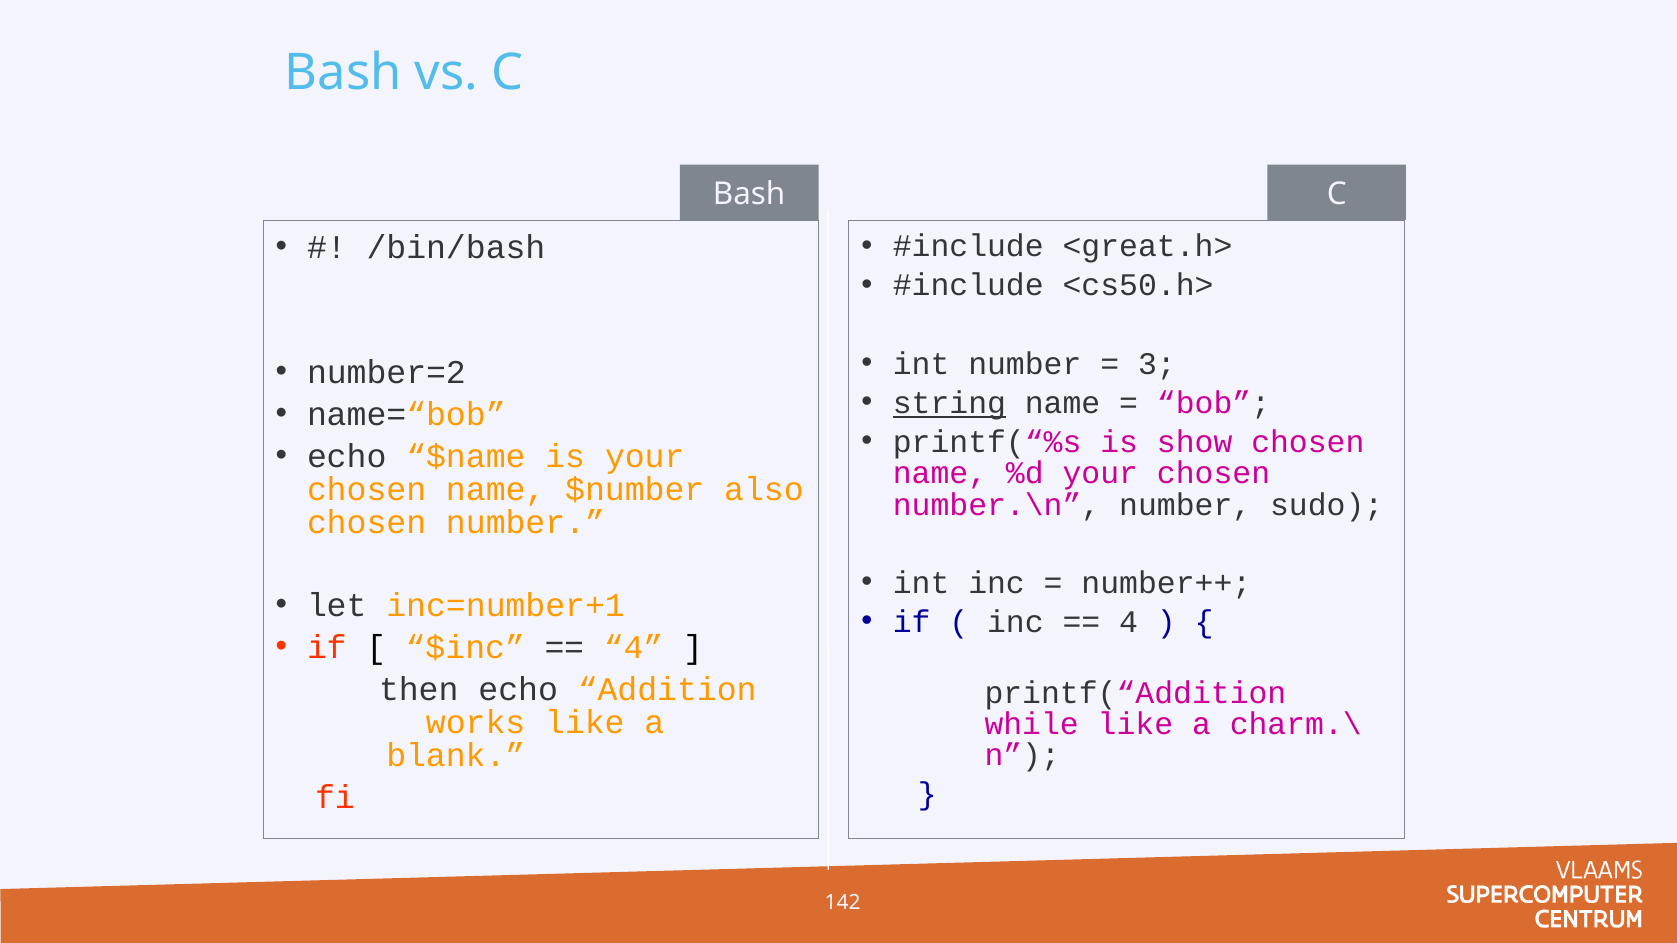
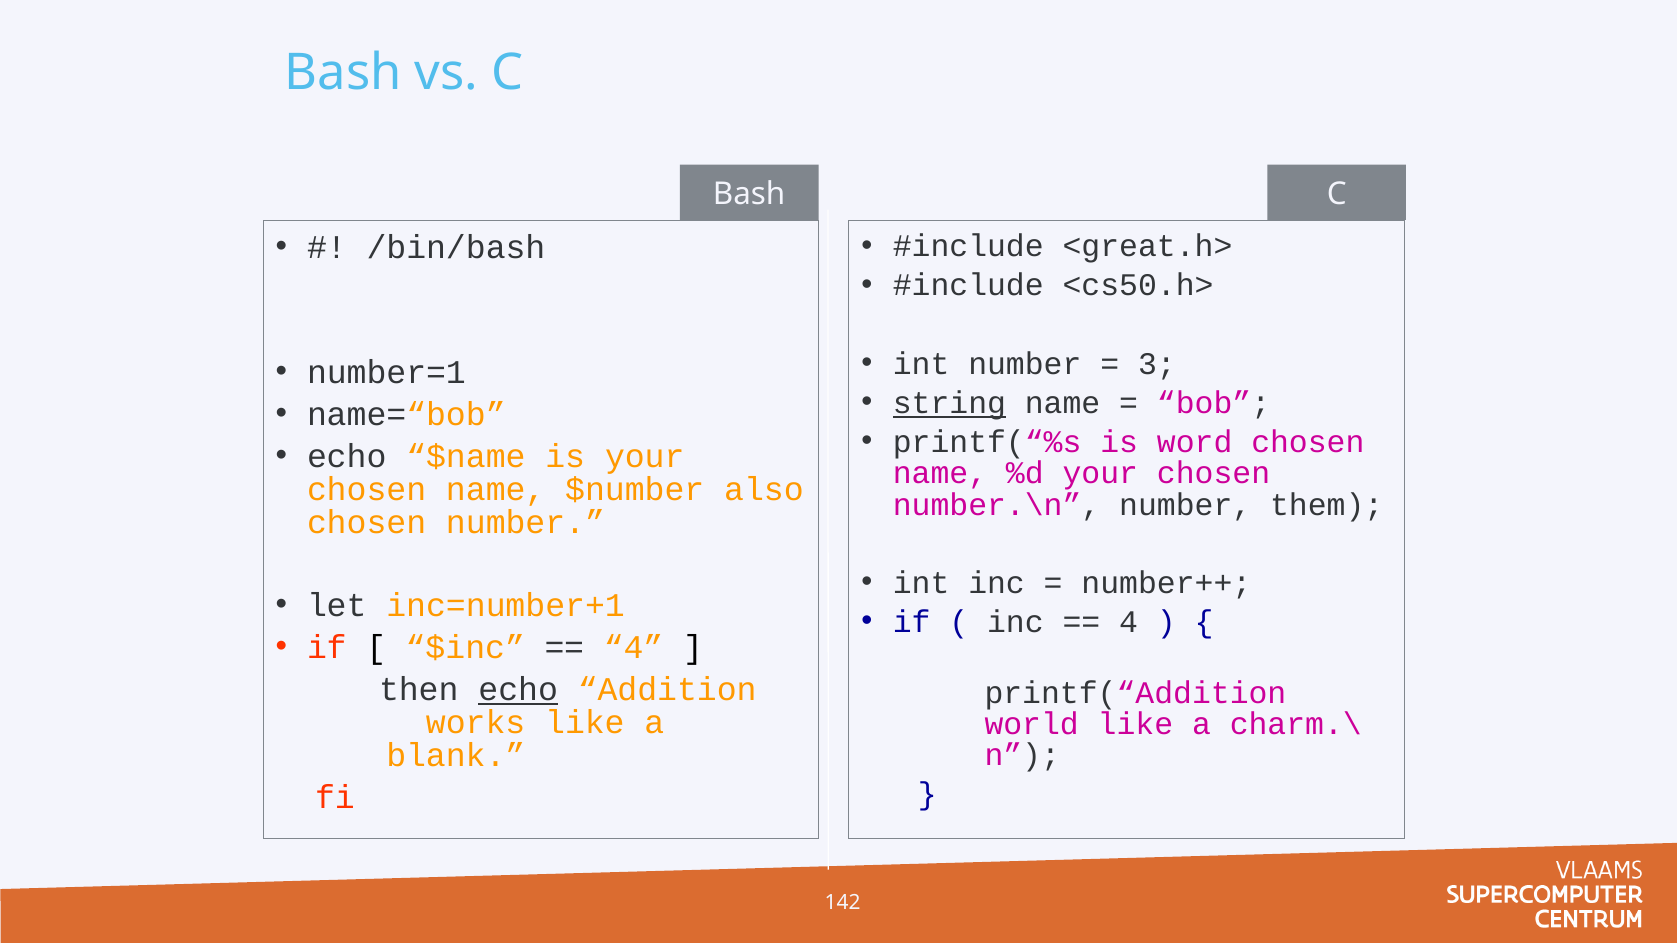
number=2: number=2 -> number=1
show: show -> word
sudo: sudo -> them
echo at (518, 690) underline: none -> present
while: while -> world
